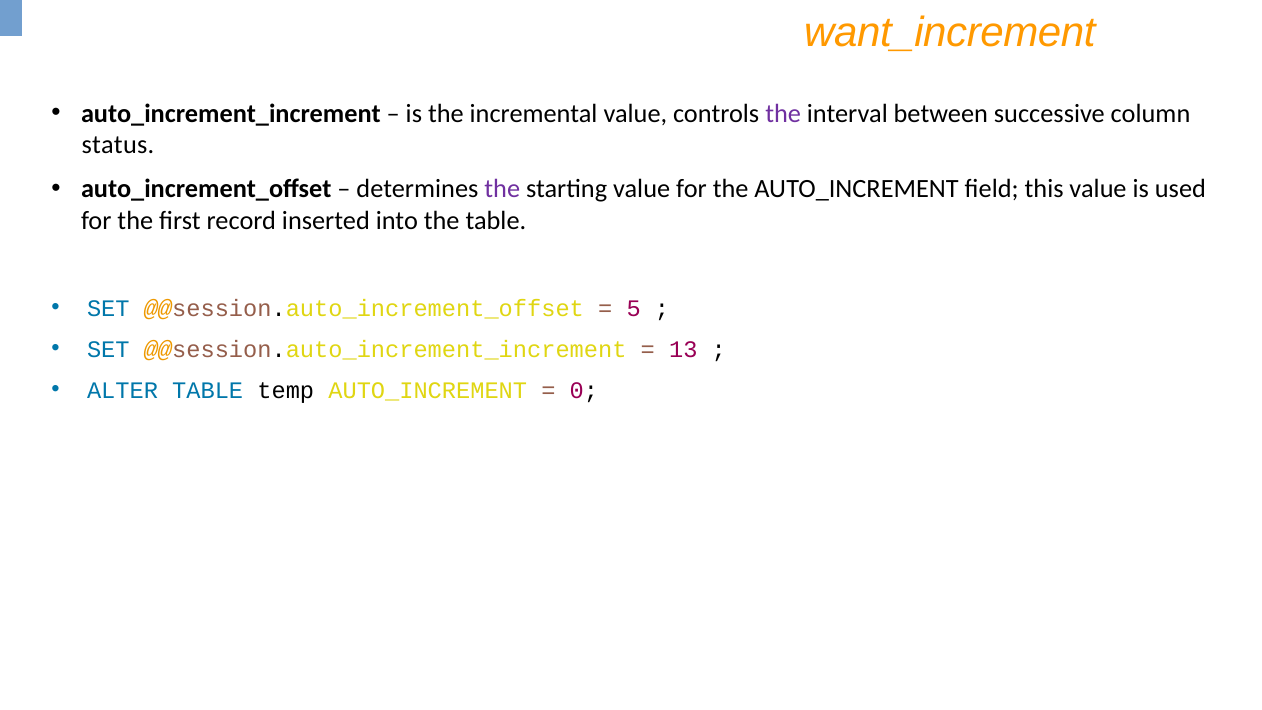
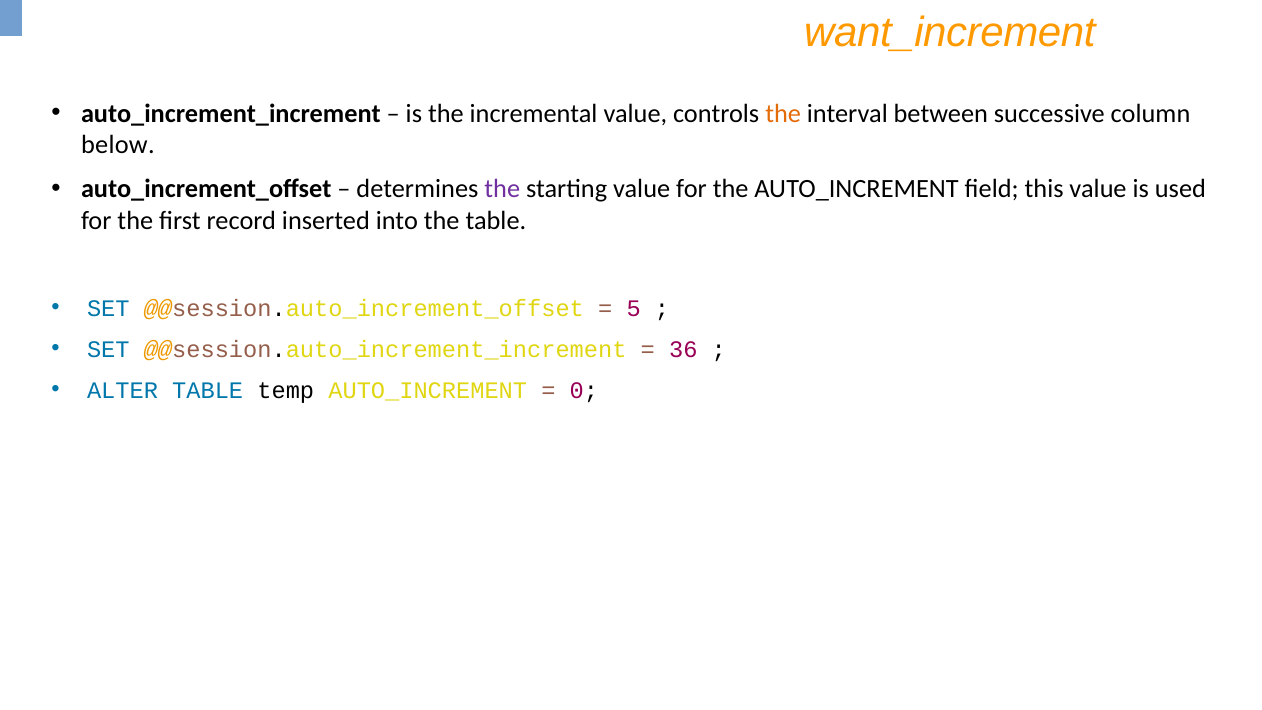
the at (783, 113) colour: purple -> orange
status: status -> below
13: 13 -> 36
